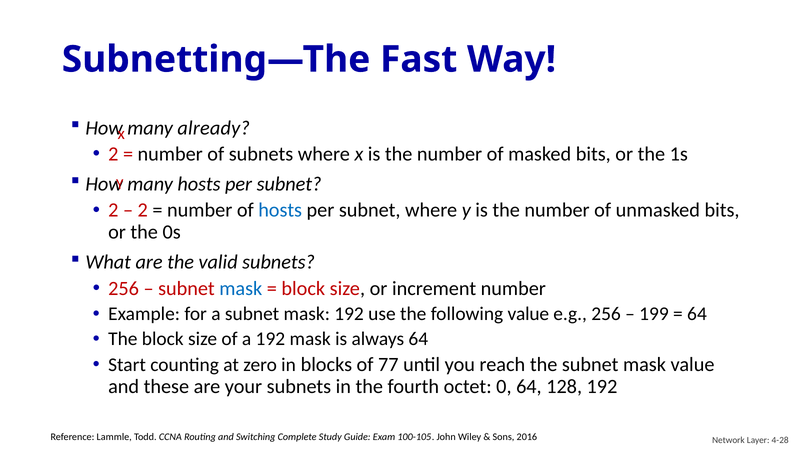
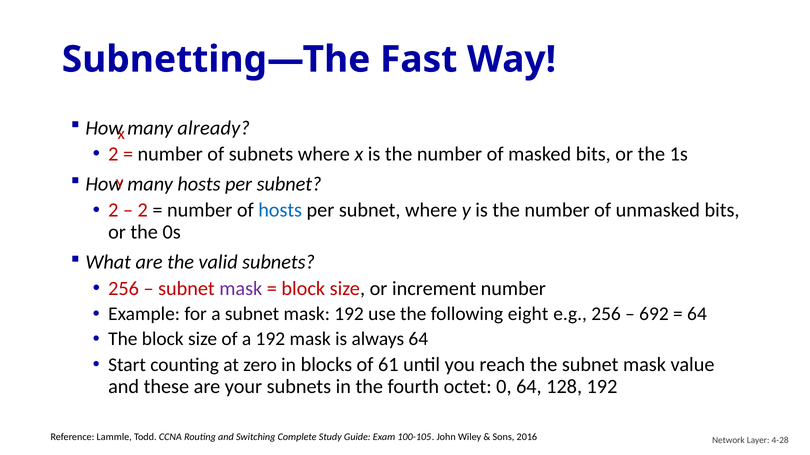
mask at (241, 289) colour: blue -> purple
following value: value -> eight
199: 199 -> 692
77: 77 -> 61
